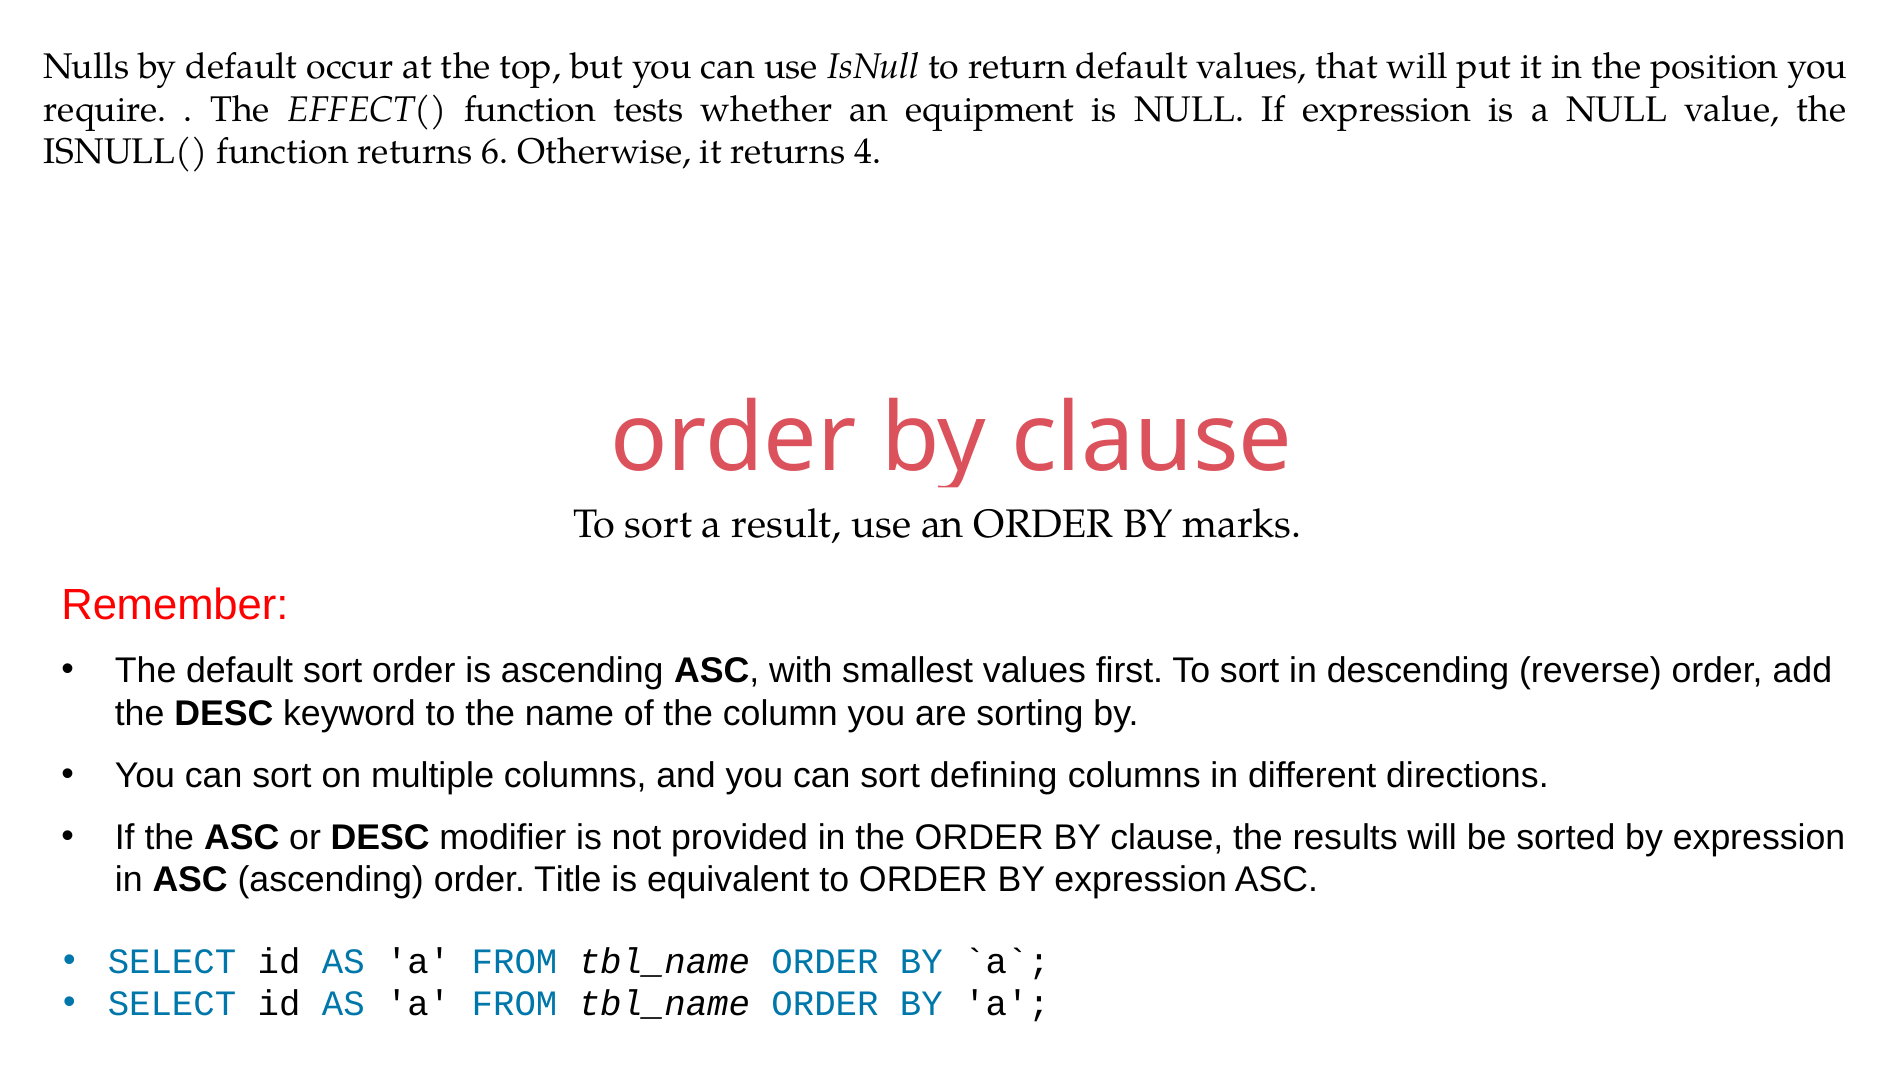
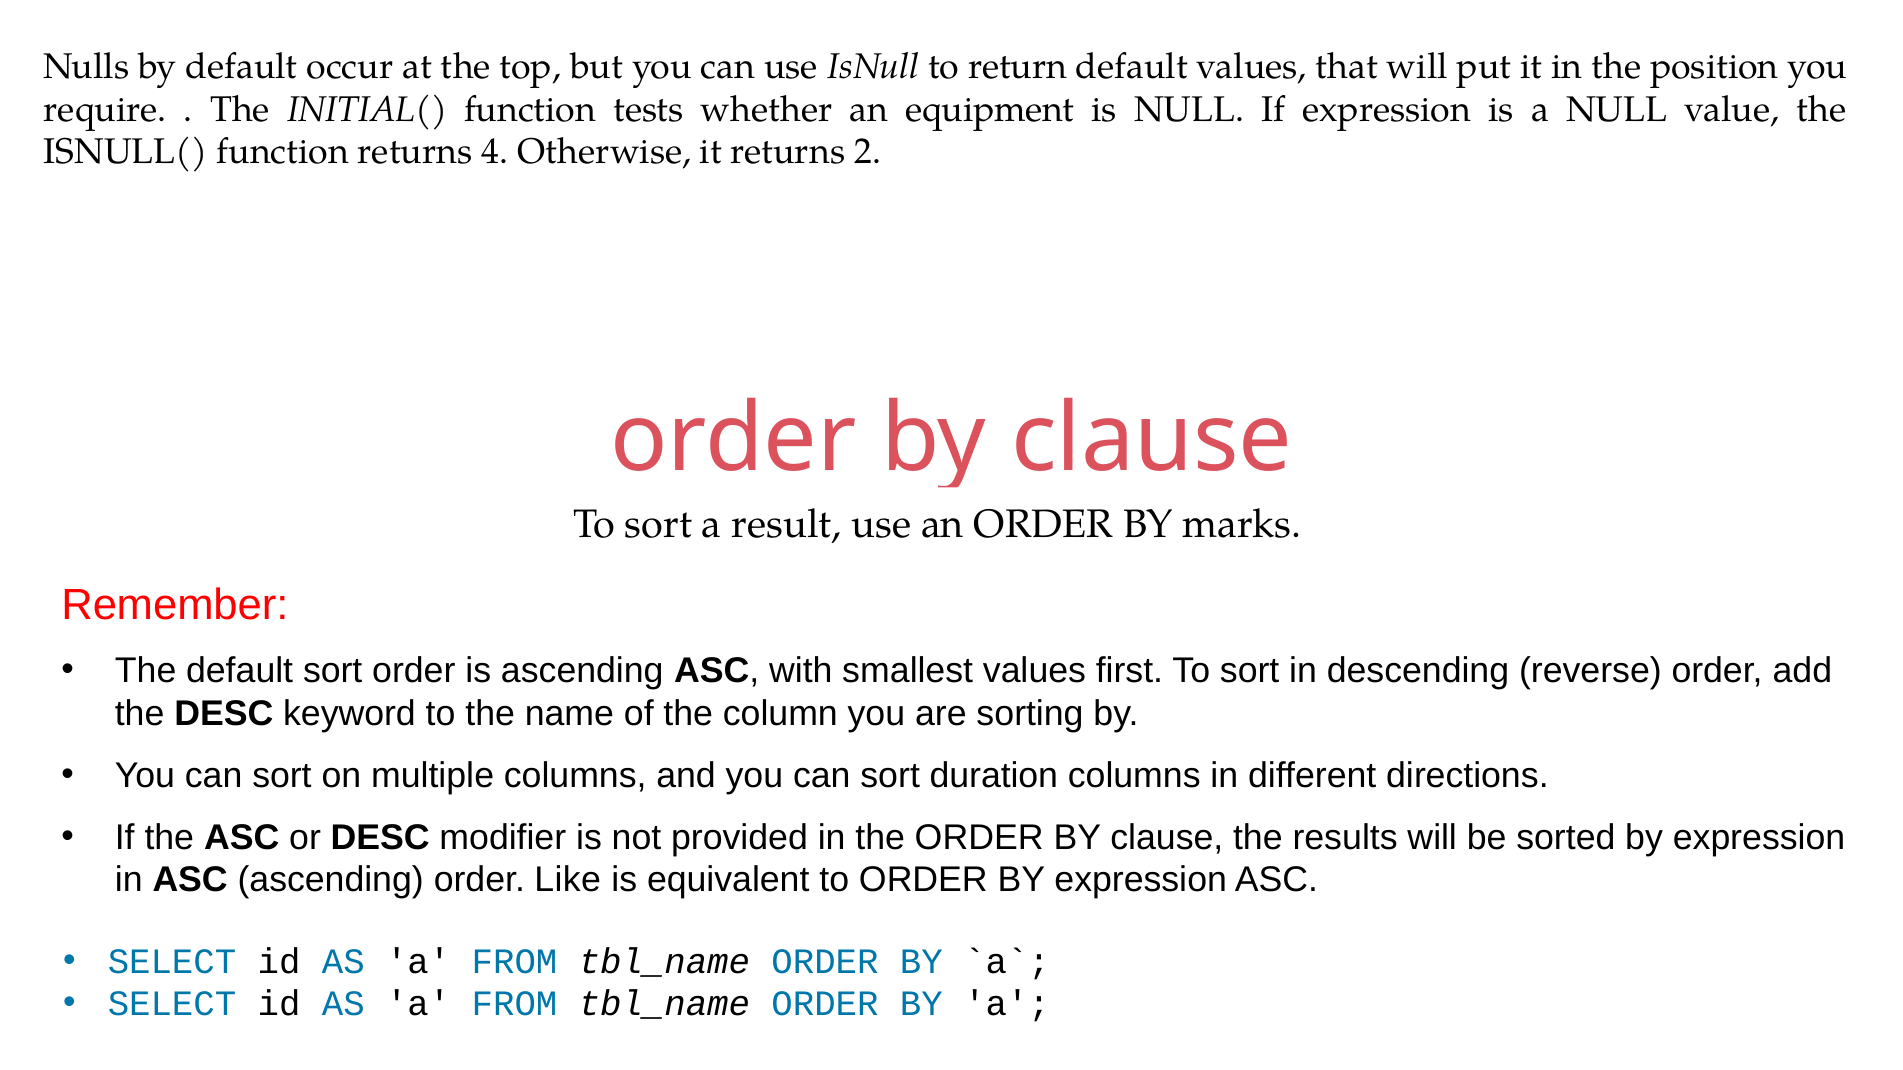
EFFECT(: EFFECT( -> INITIAL(
6: 6 -> 4
4: 4 -> 2
defining: defining -> duration
Title: Title -> Like
